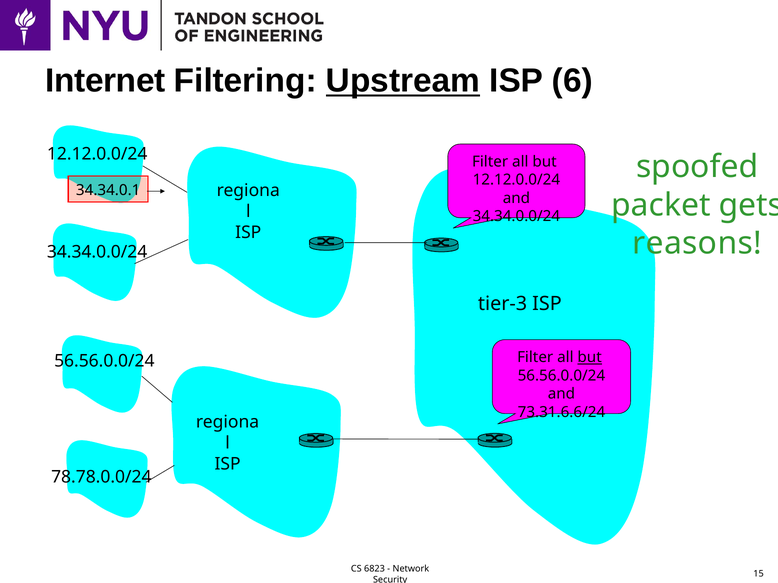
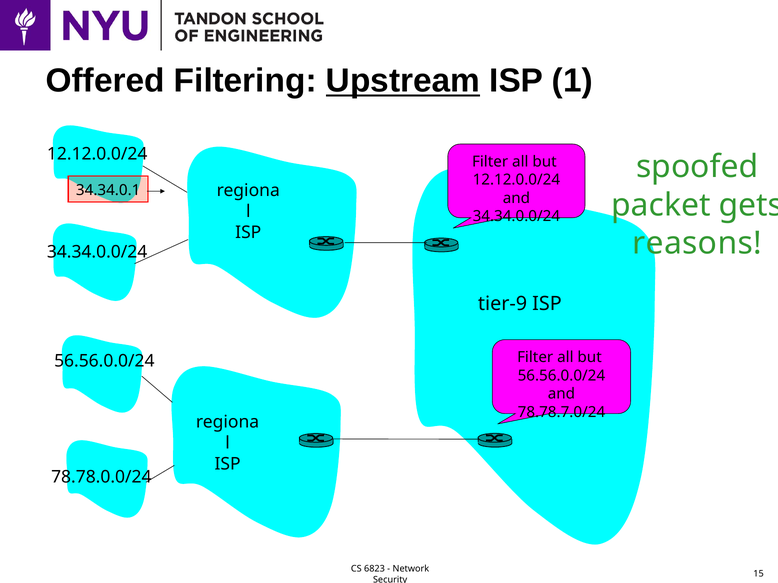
Internet: Internet -> Offered
6: 6 -> 1
tier-3: tier-3 -> tier-9
but at (590, 358) underline: present -> none
73.31.6.6/24: 73.31.6.6/24 -> 78.78.7.0/24
